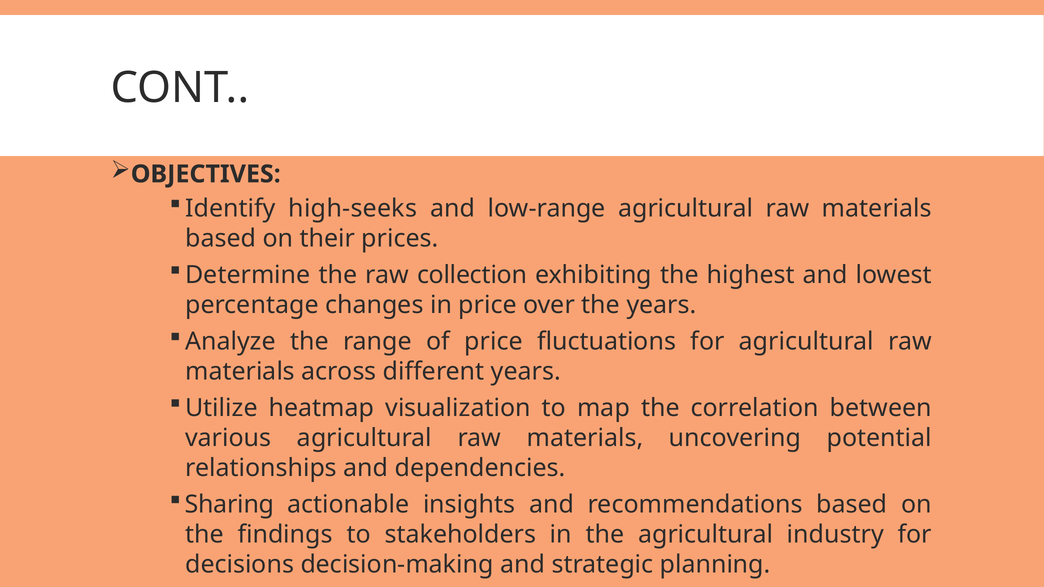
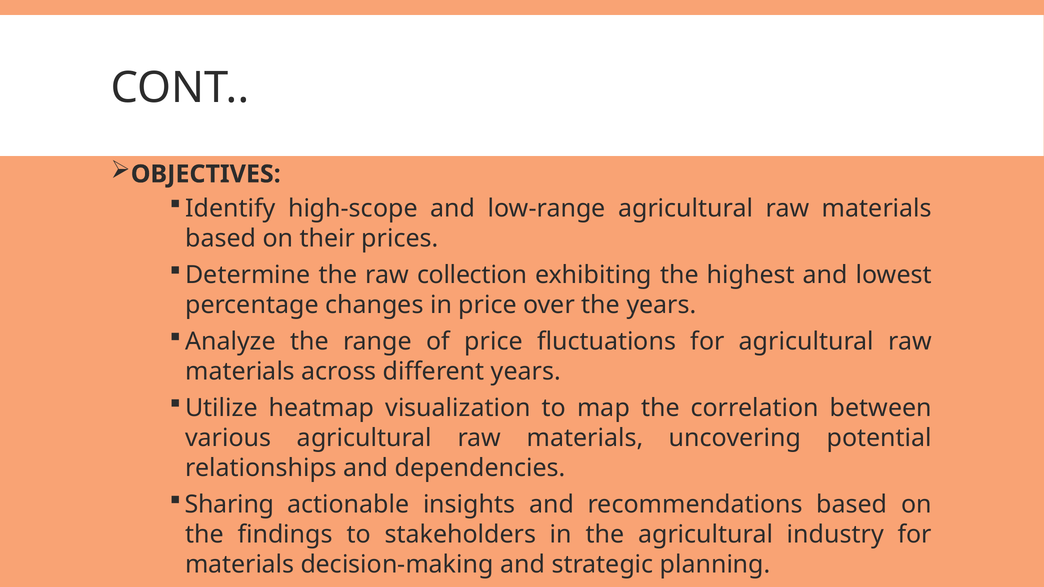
high-seeks: high-seeks -> high-scope
decisions at (240, 565): decisions -> materials
